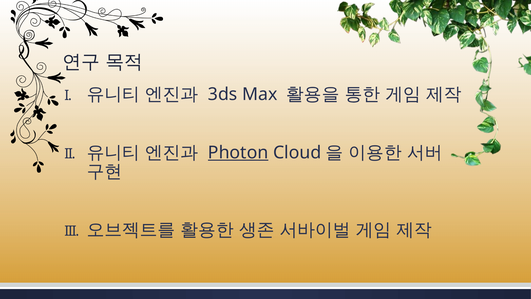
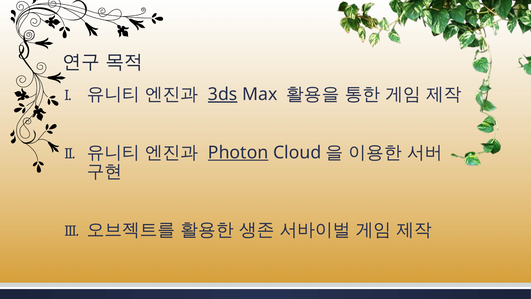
3ds underline: none -> present
